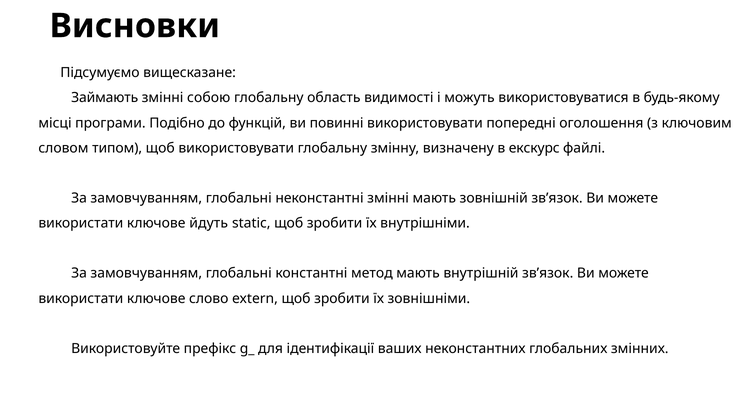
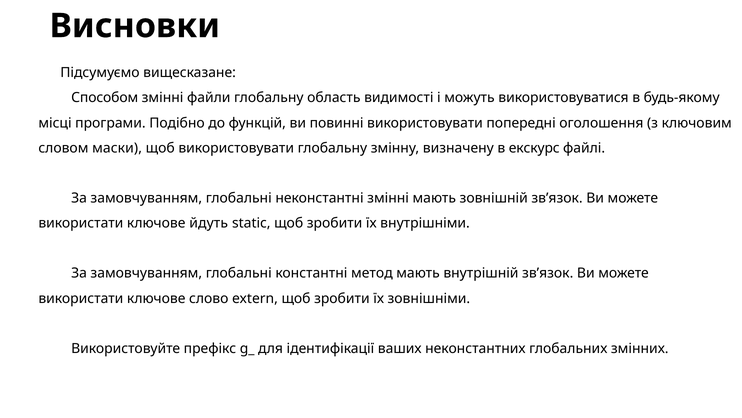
Займають: Займають -> Способом
собою: собою -> файли
типом: типом -> маски
